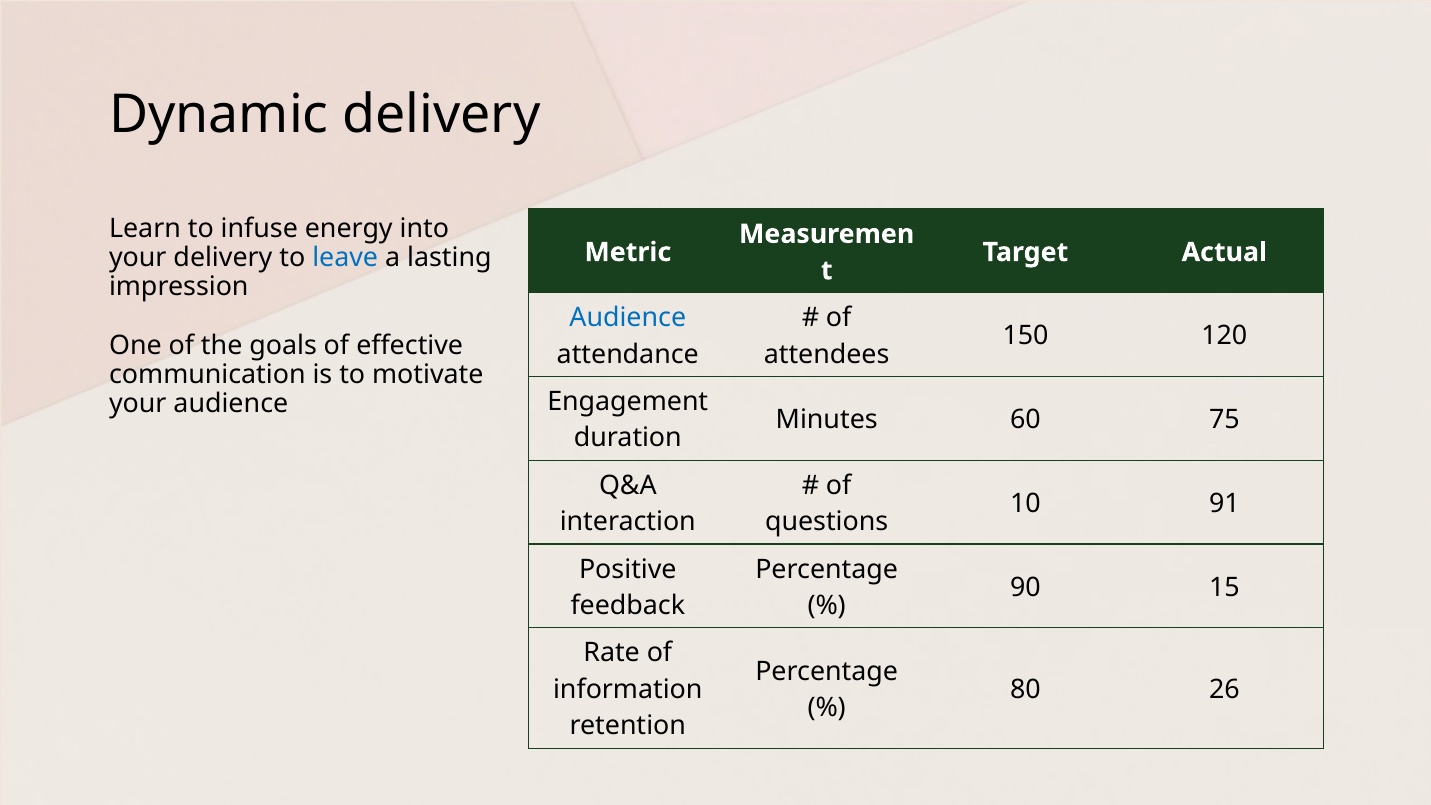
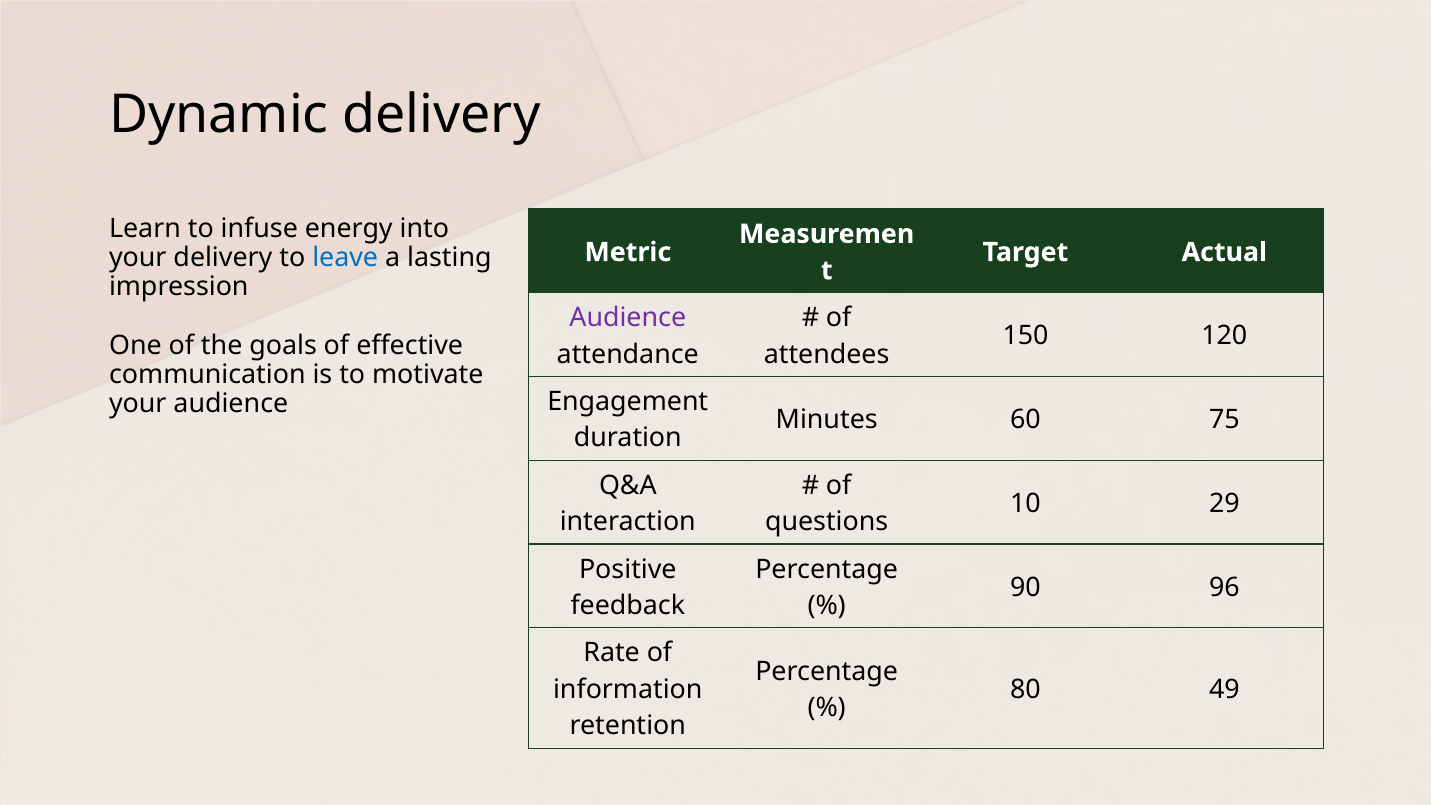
Audience at (628, 318) colour: blue -> purple
91: 91 -> 29
15: 15 -> 96
26: 26 -> 49
